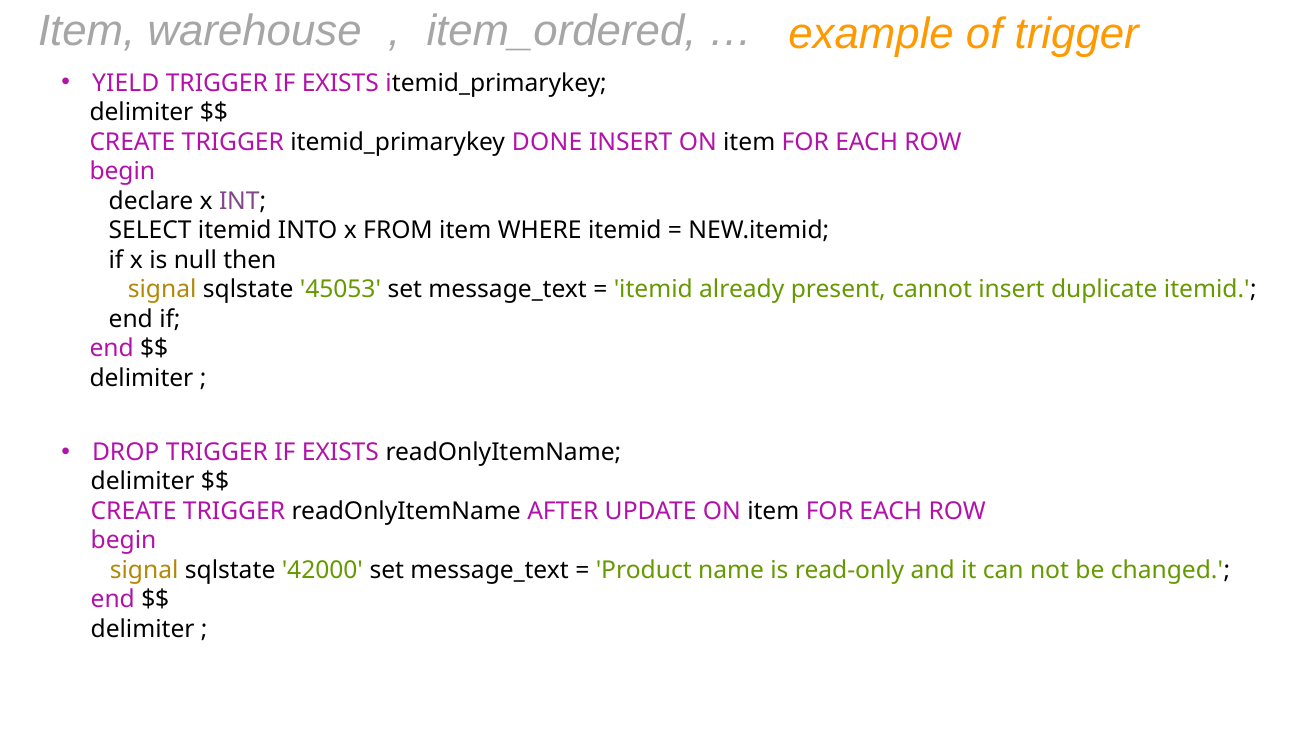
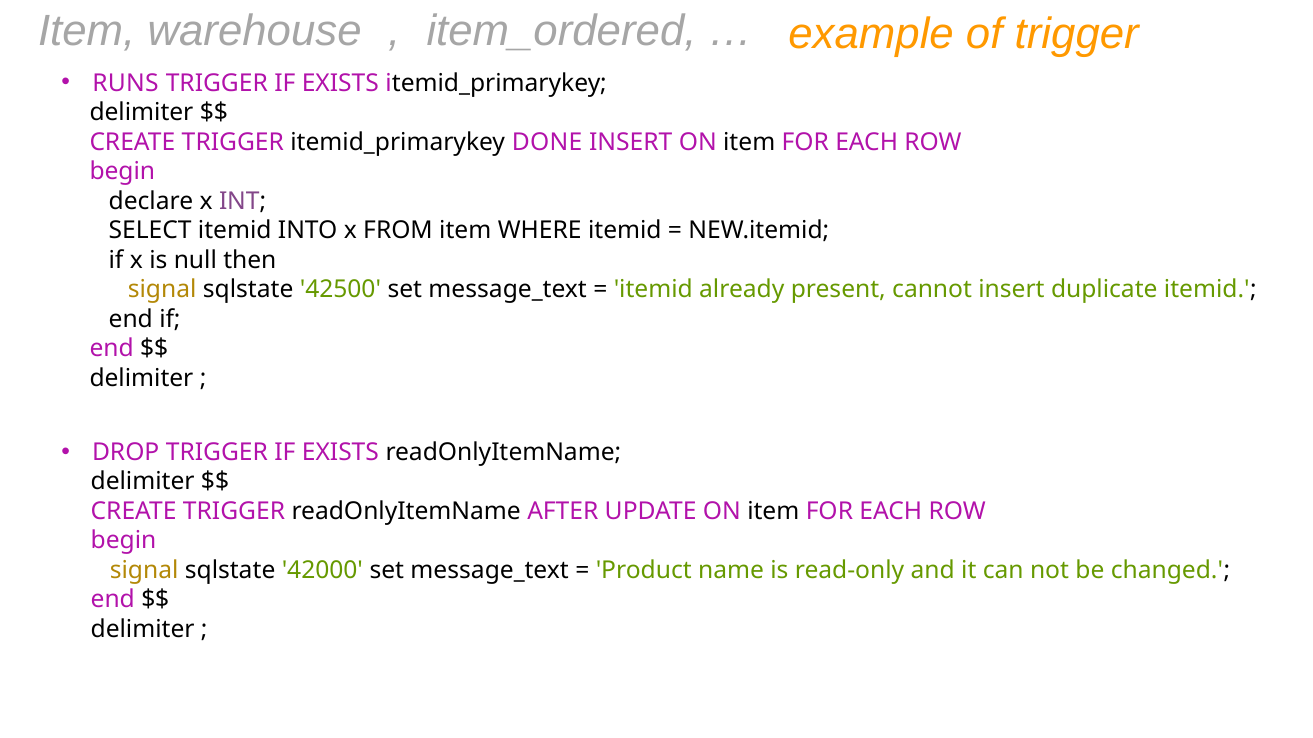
YIELD: YIELD -> RUNS
45053: 45053 -> 42500
